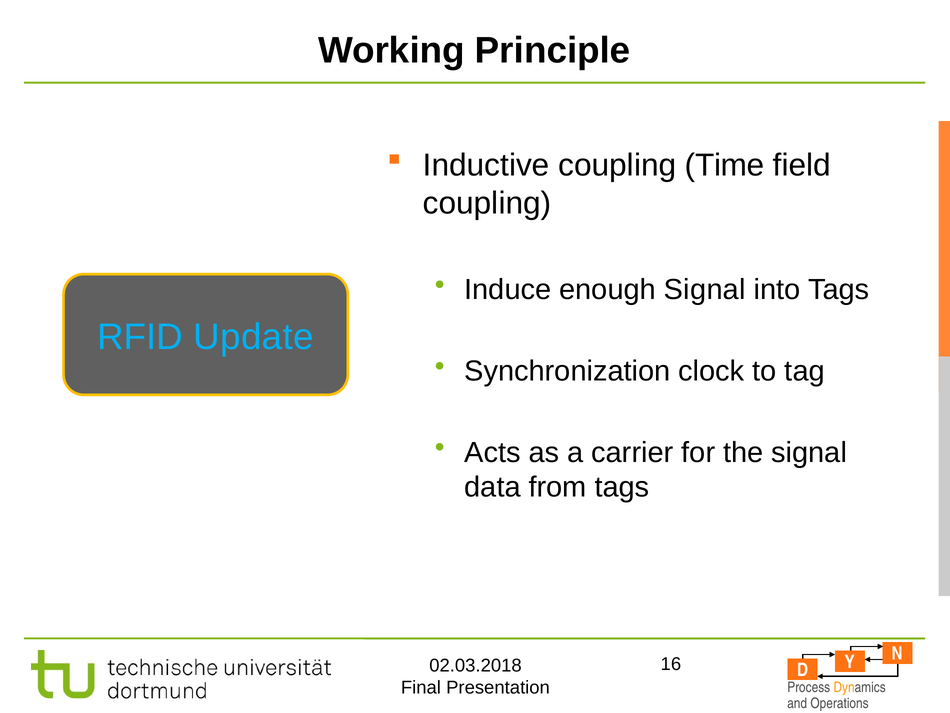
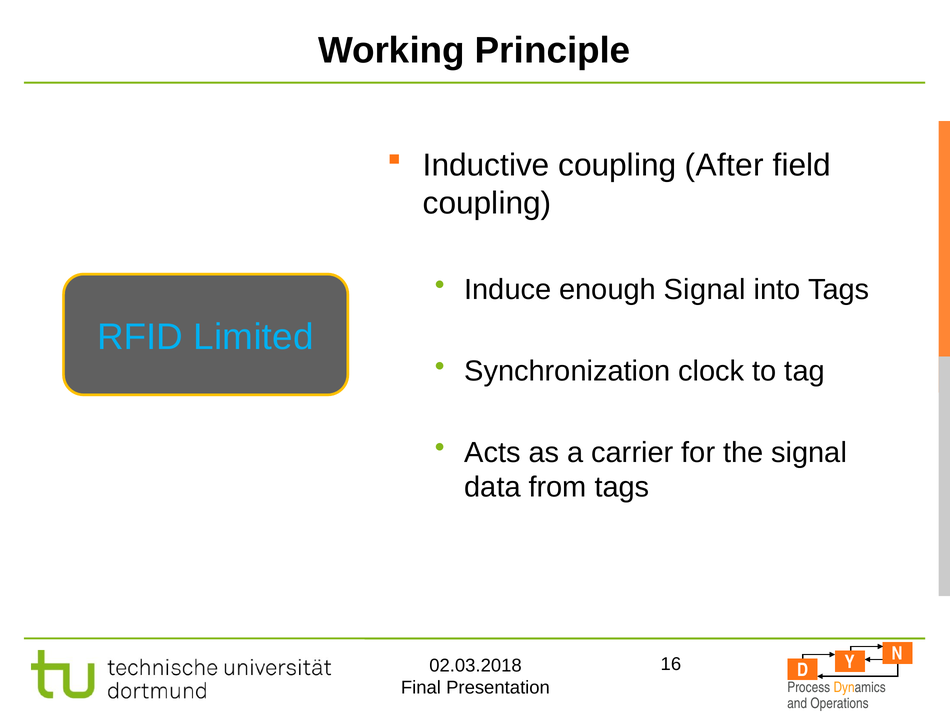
Time: Time -> After
Update: Update -> Limited
